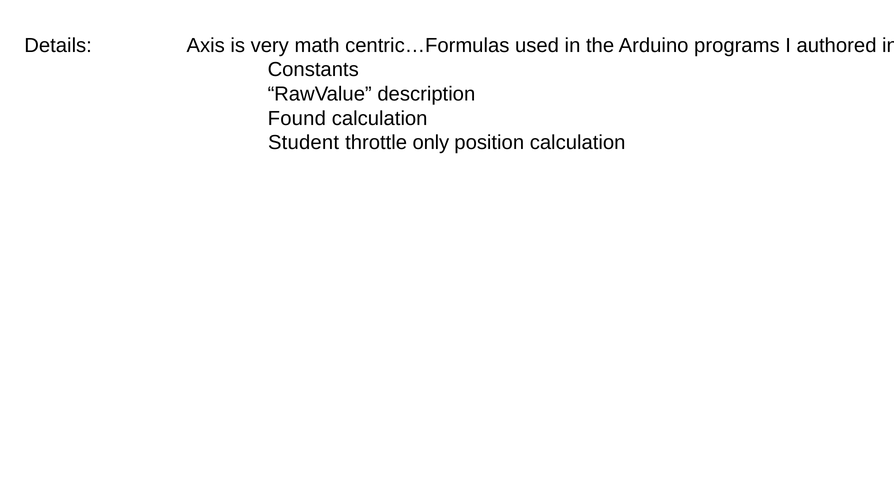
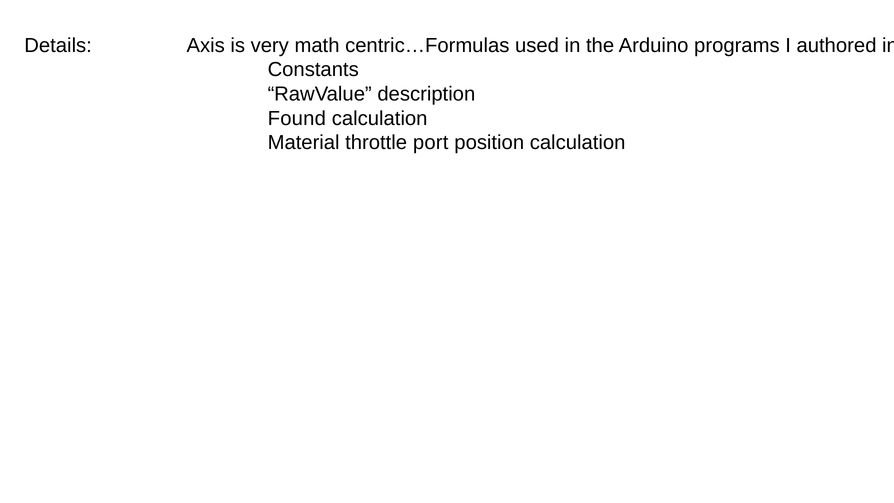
Student: Student -> Material
only: only -> port
